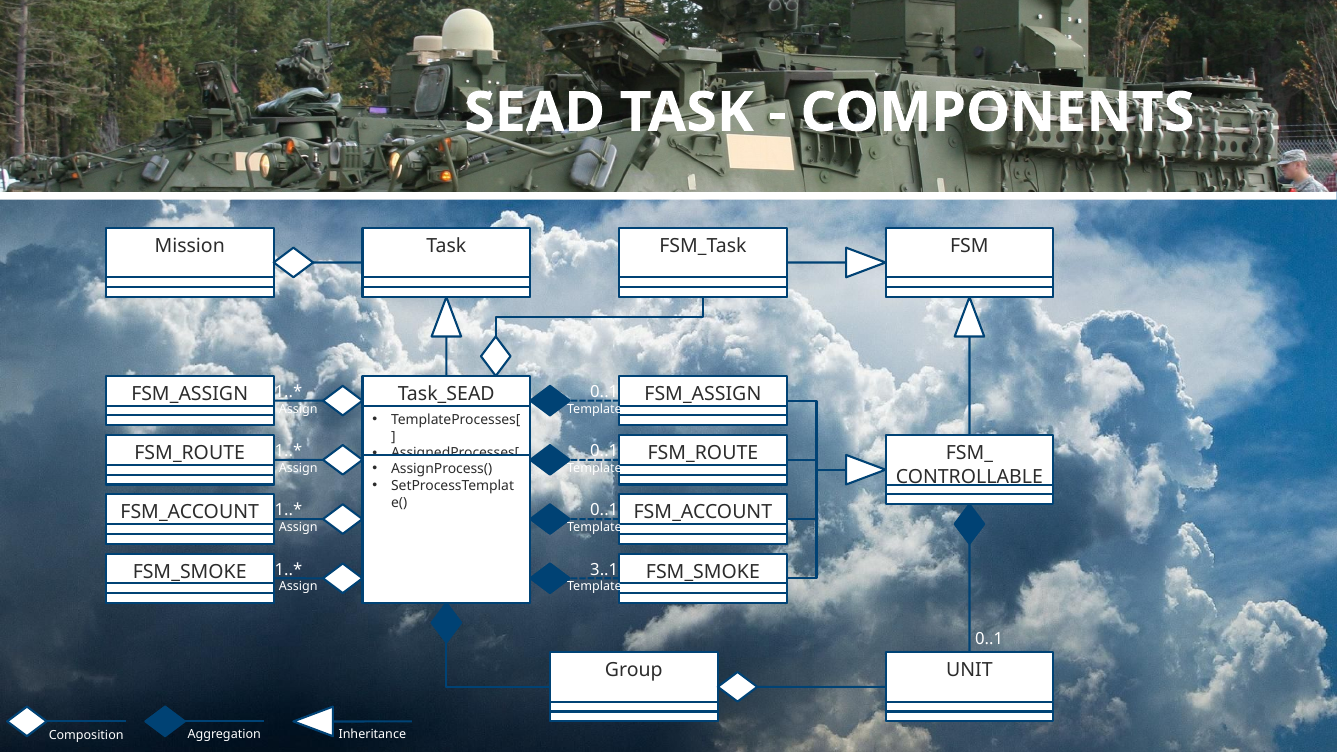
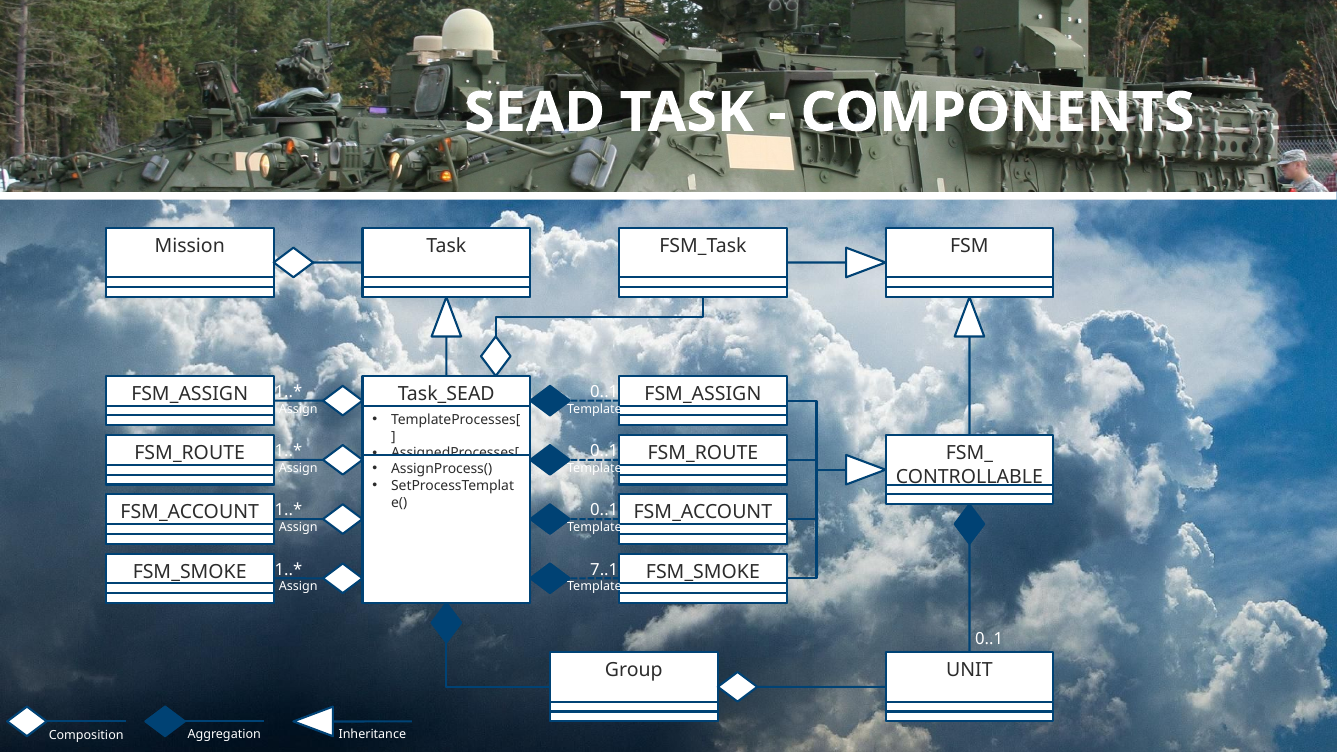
3..1: 3..1 -> 7..1
